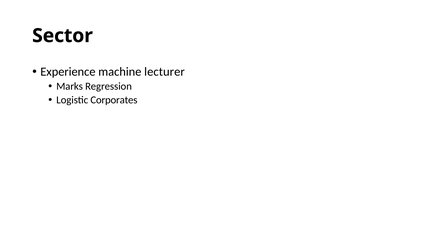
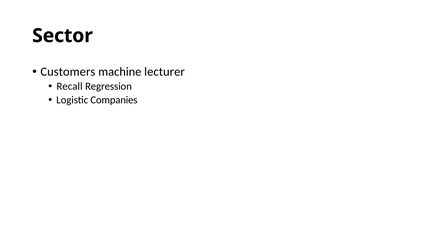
Experience: Experience -> Customers
Marks: Marks -> Recall
Corporates: Corporates -> Companies
